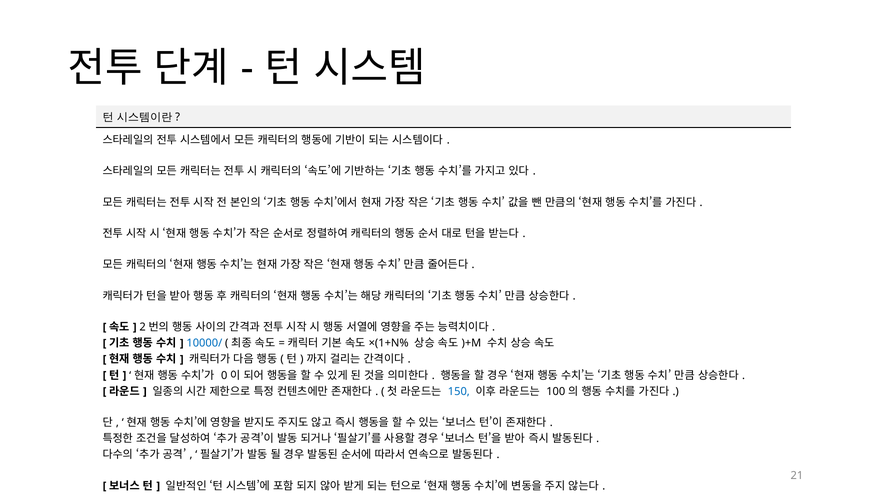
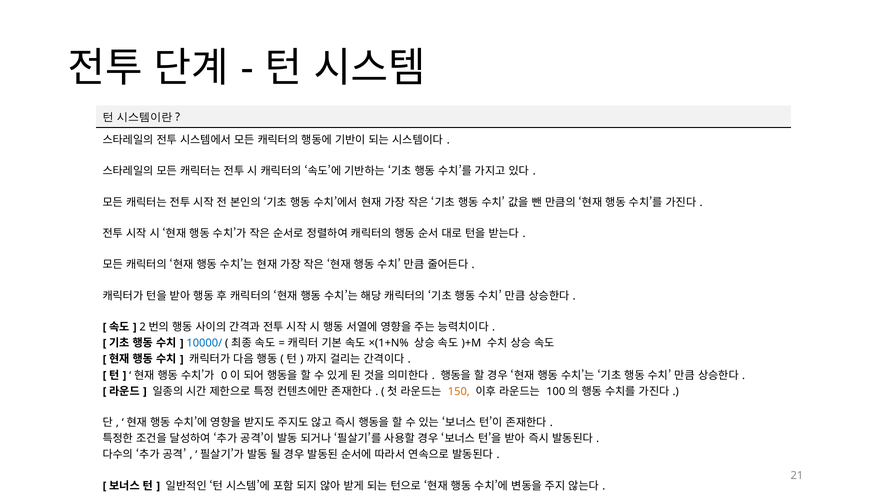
150 colour: blue -> orange
